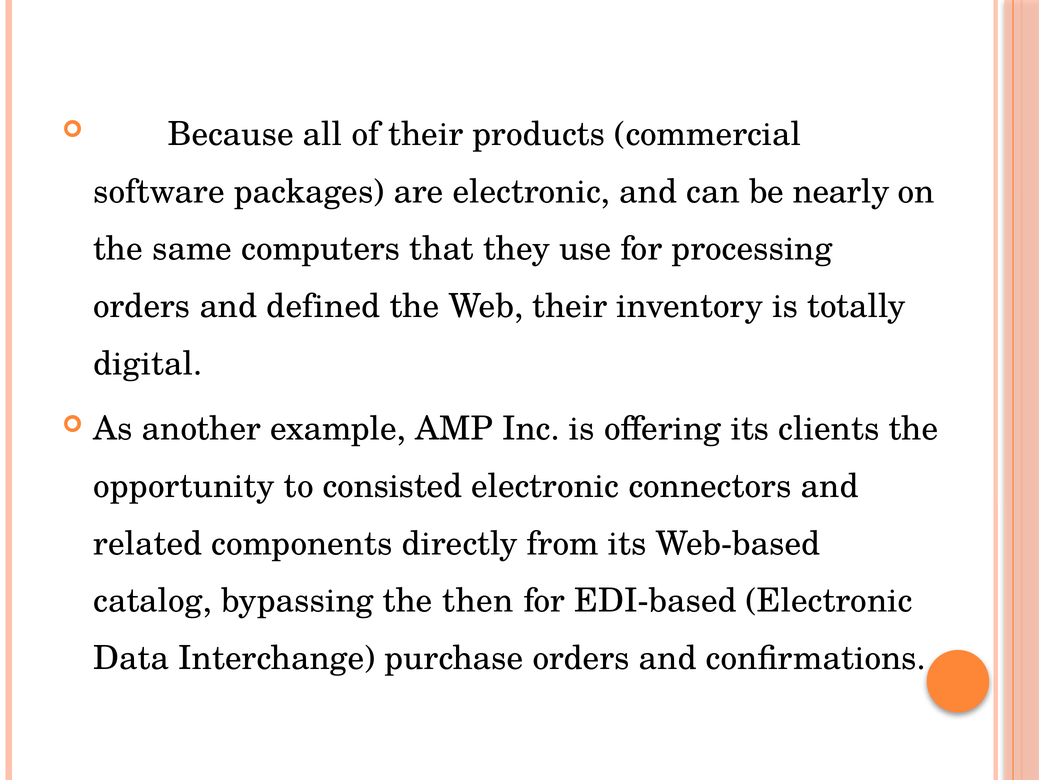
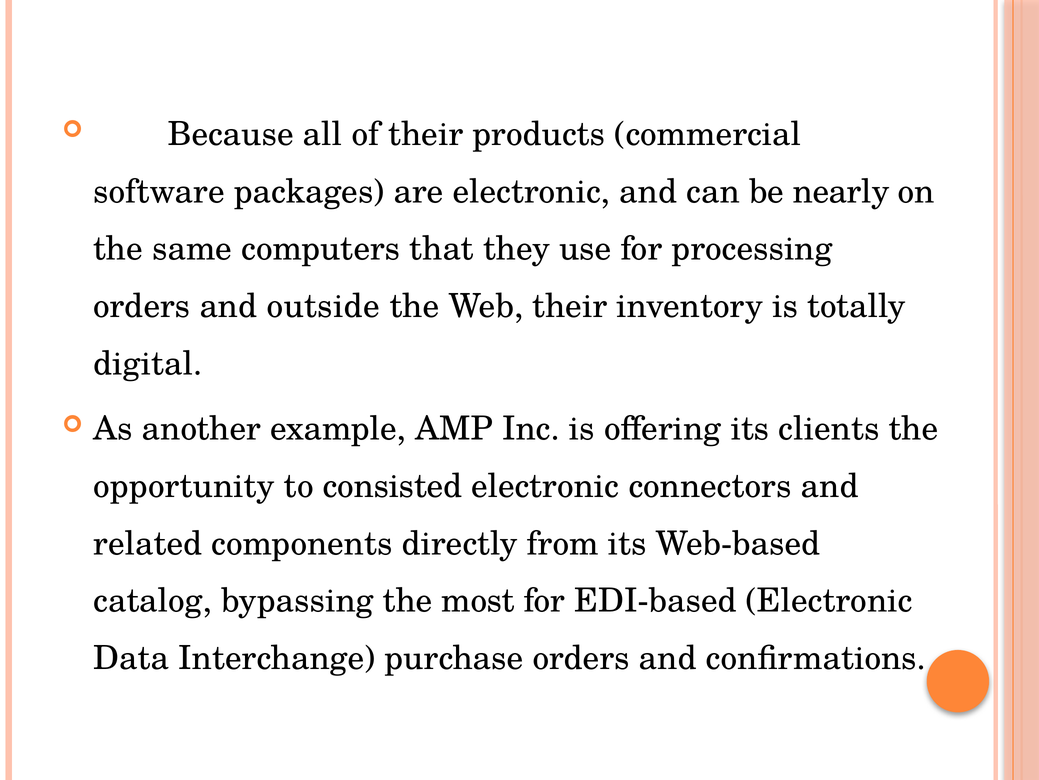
defined: defined -> outside
then: then -> most
